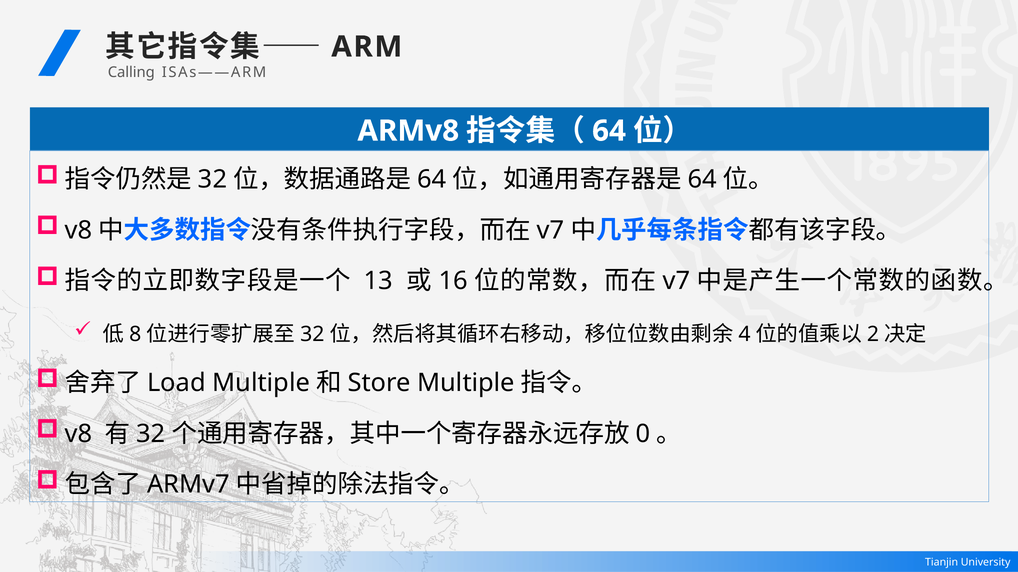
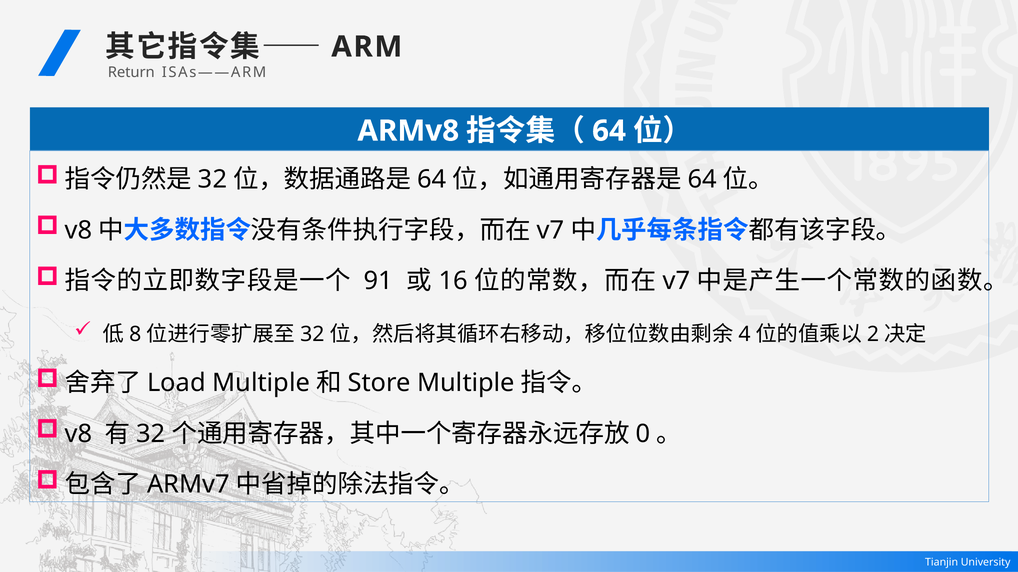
Calling: Calling -> Return
13: 13 -> 91
